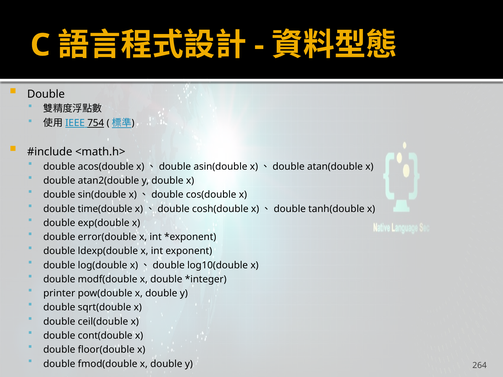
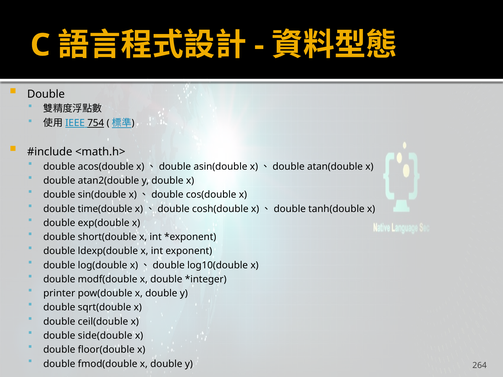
error(double: error(double -> short(double
cont(double: cont(double -> side(double
